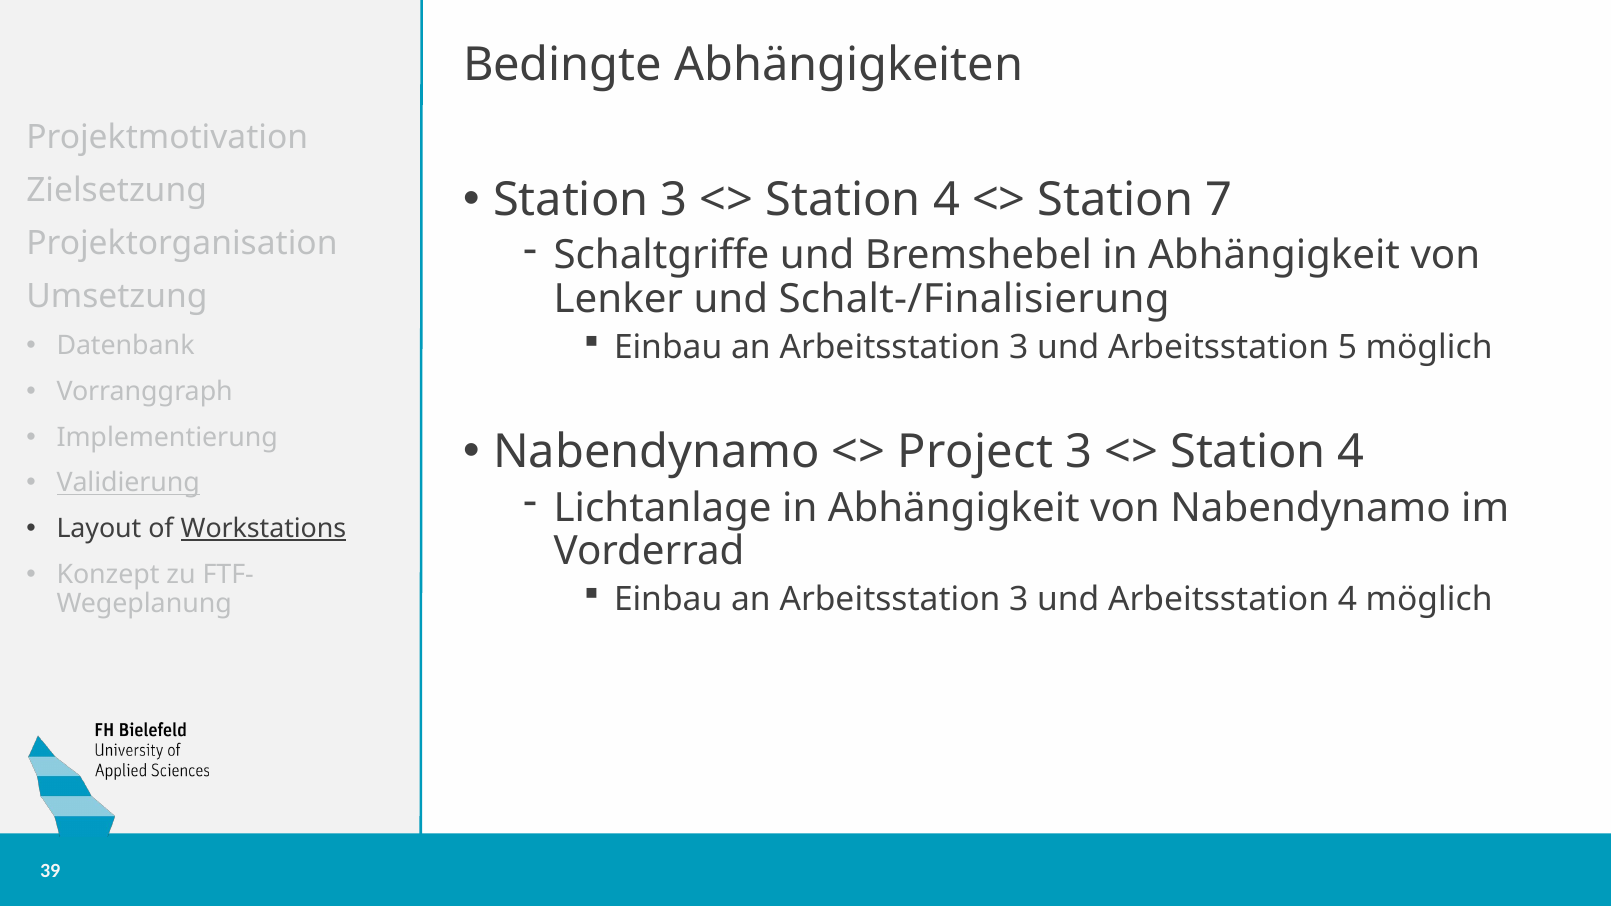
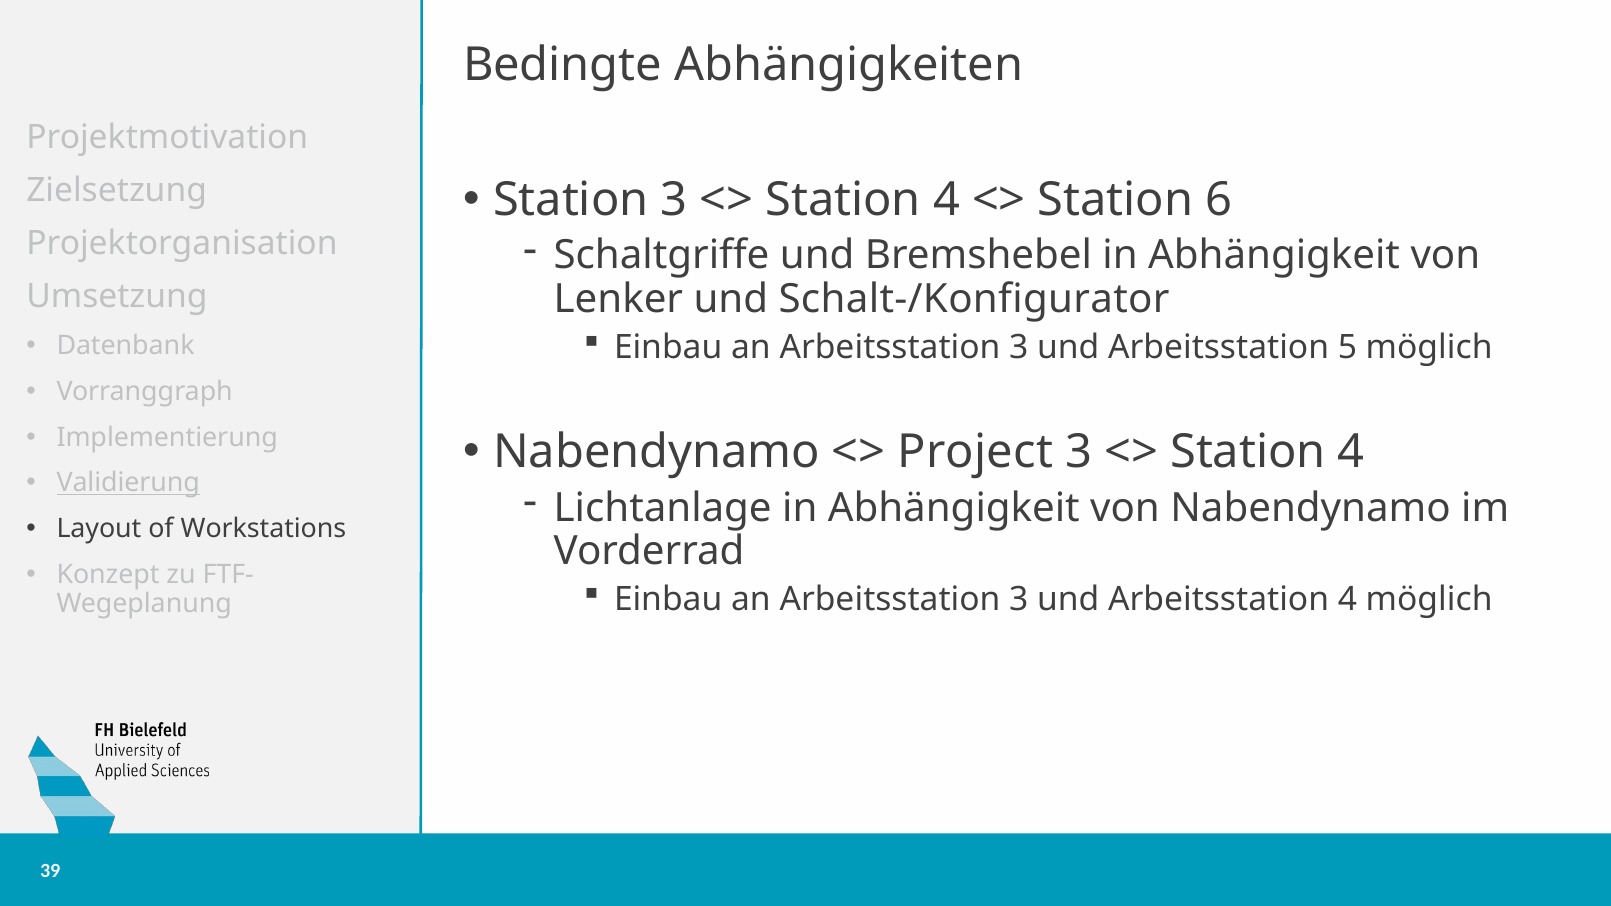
7: 7 -> 6
Schalt-/Finalisierung: Schalt-/Finalisierung -> Schalt-/Konfigurator
Workstations underline: present -> none
